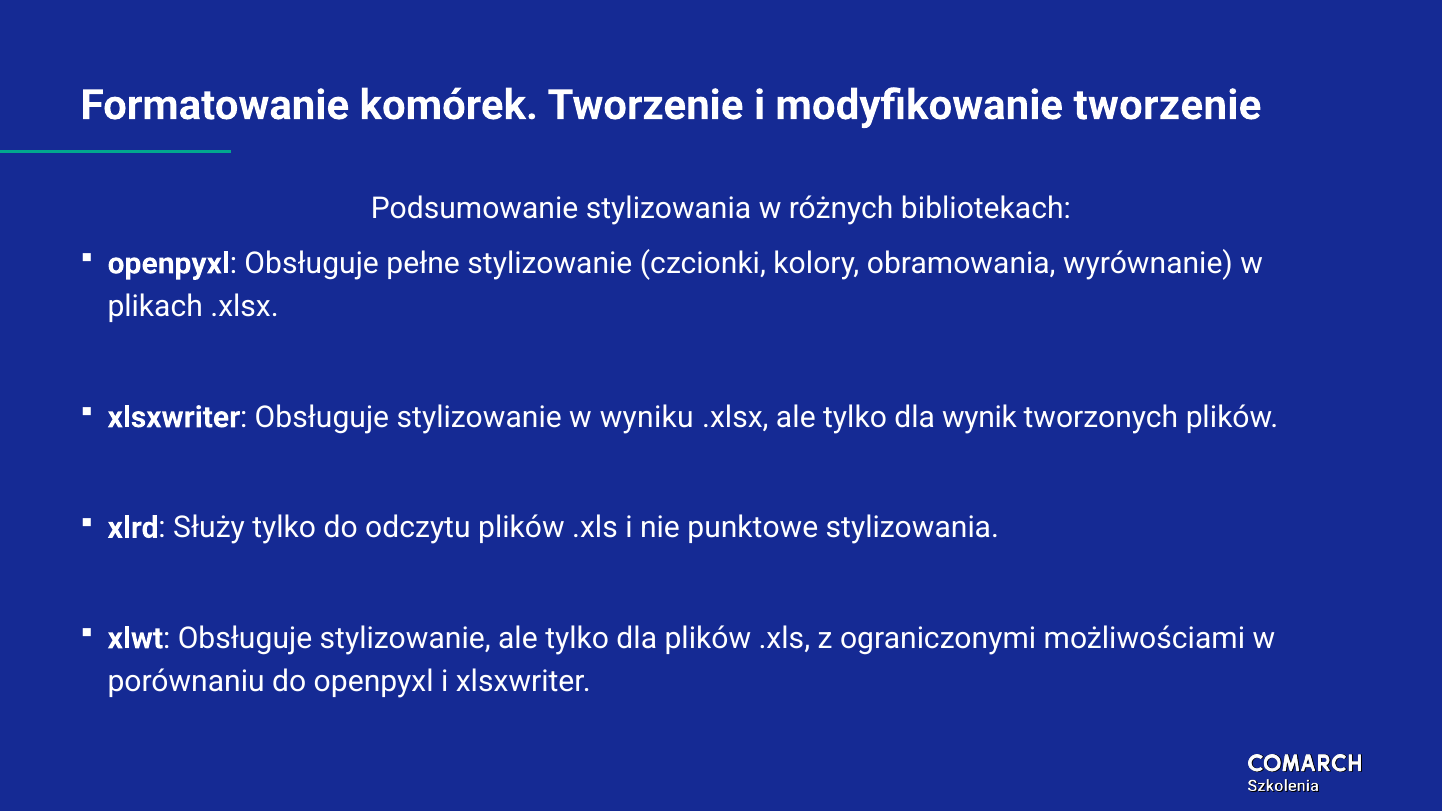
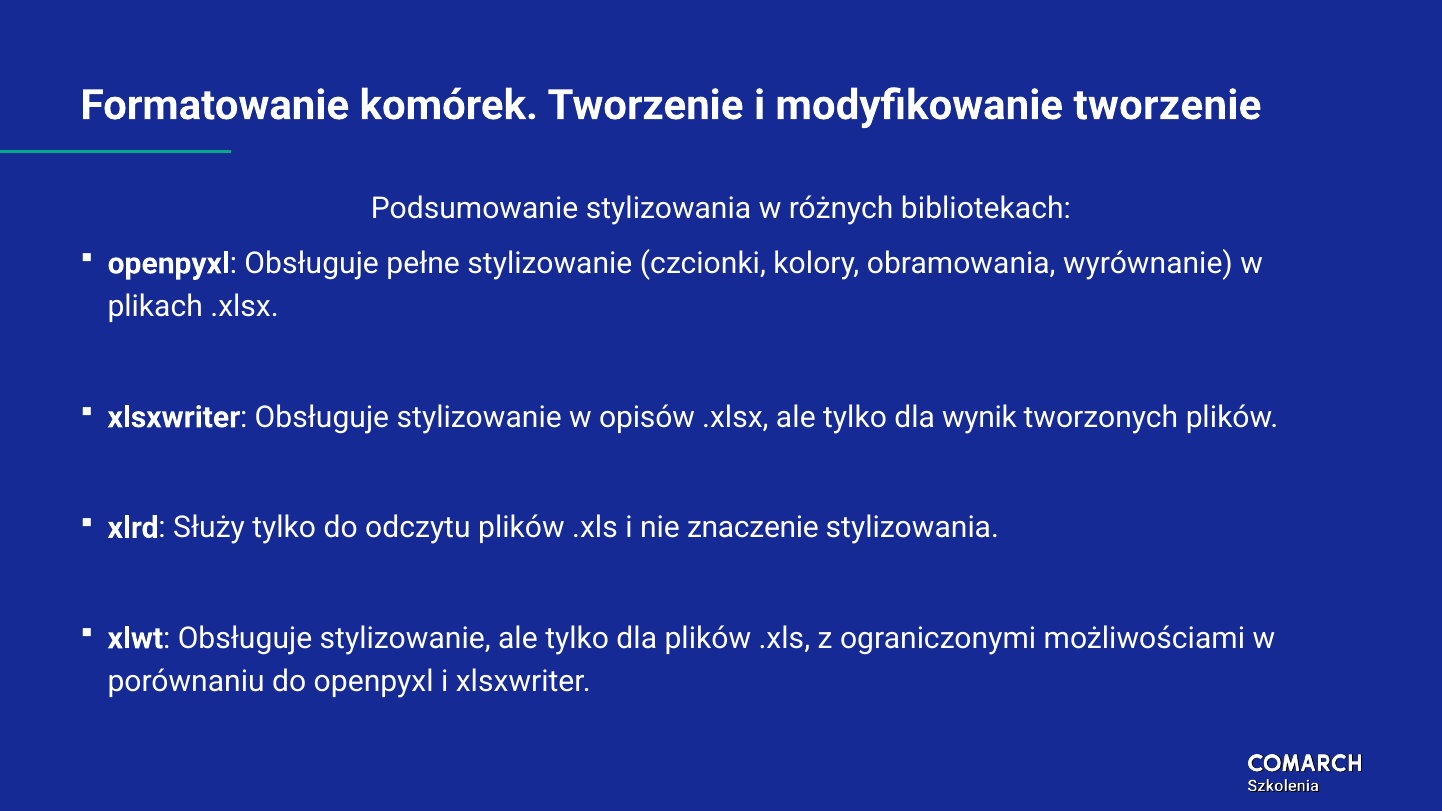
wyniku: wyniku -> opisów
punktowe: punktowe -> znaczenie
